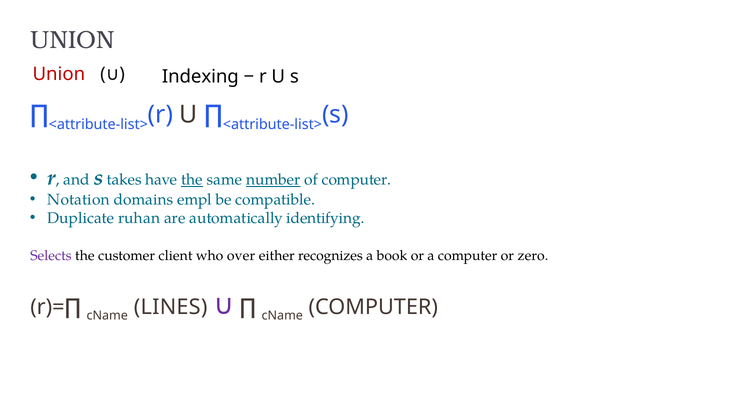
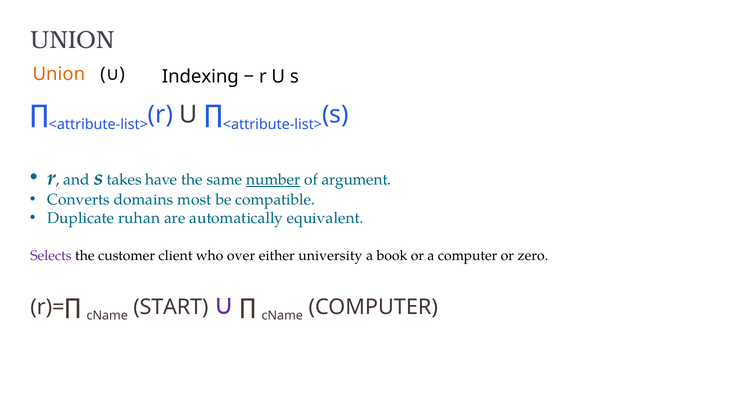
Union at (59, 74) colour: red -> orange
the at (192, 180) underline: present -> none
of computer: computer -> argument
Notation: Notation -> Converts
empl: empl -> most
identifying: identifying -> equivalent
recognizes: recognizes -> university
LINES: LINES -> START
